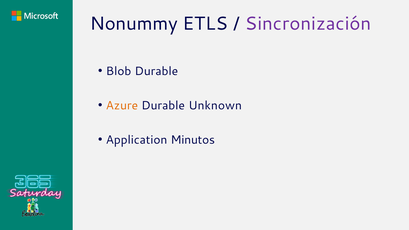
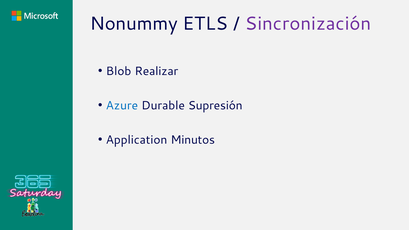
Blob Durable: Durable -> Realizar
Azure colour: orange -> blue
Unknown: Unknown -> Supresión
